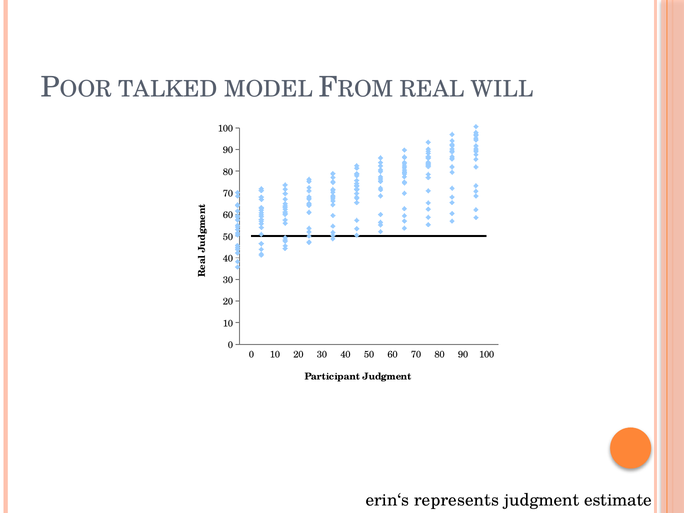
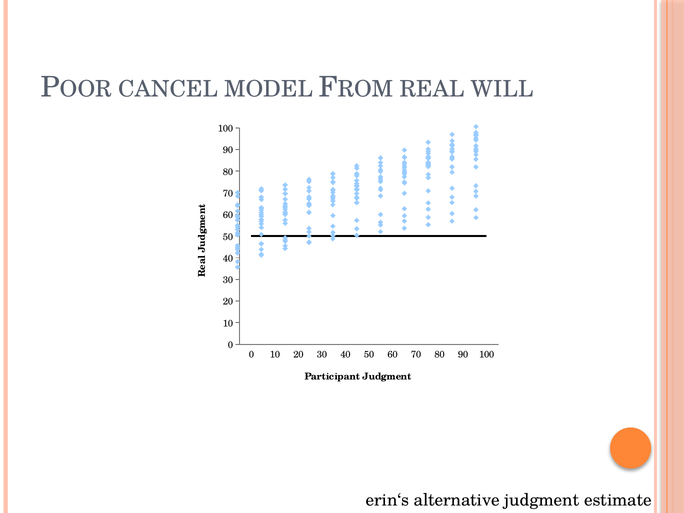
TALKED: TALKED -> CANCEL
represents: represents -> alternative
